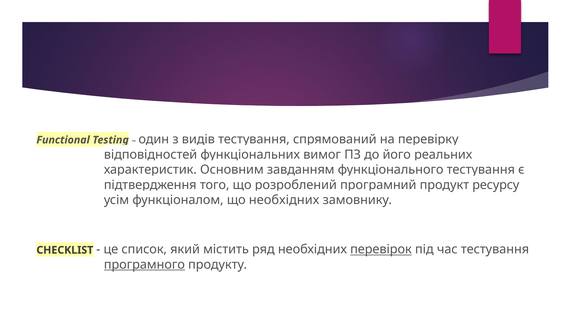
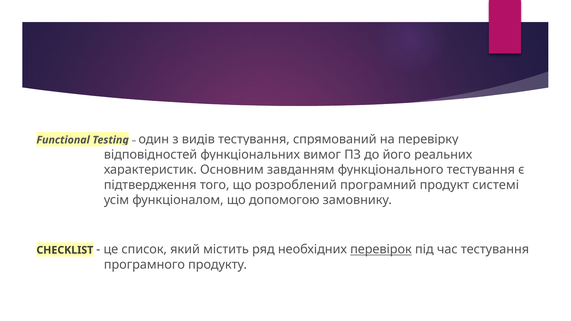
ресурсу: ресурсу -> системі
що необхідних: необхідних -> допомогою
програмного underline: present -> none
